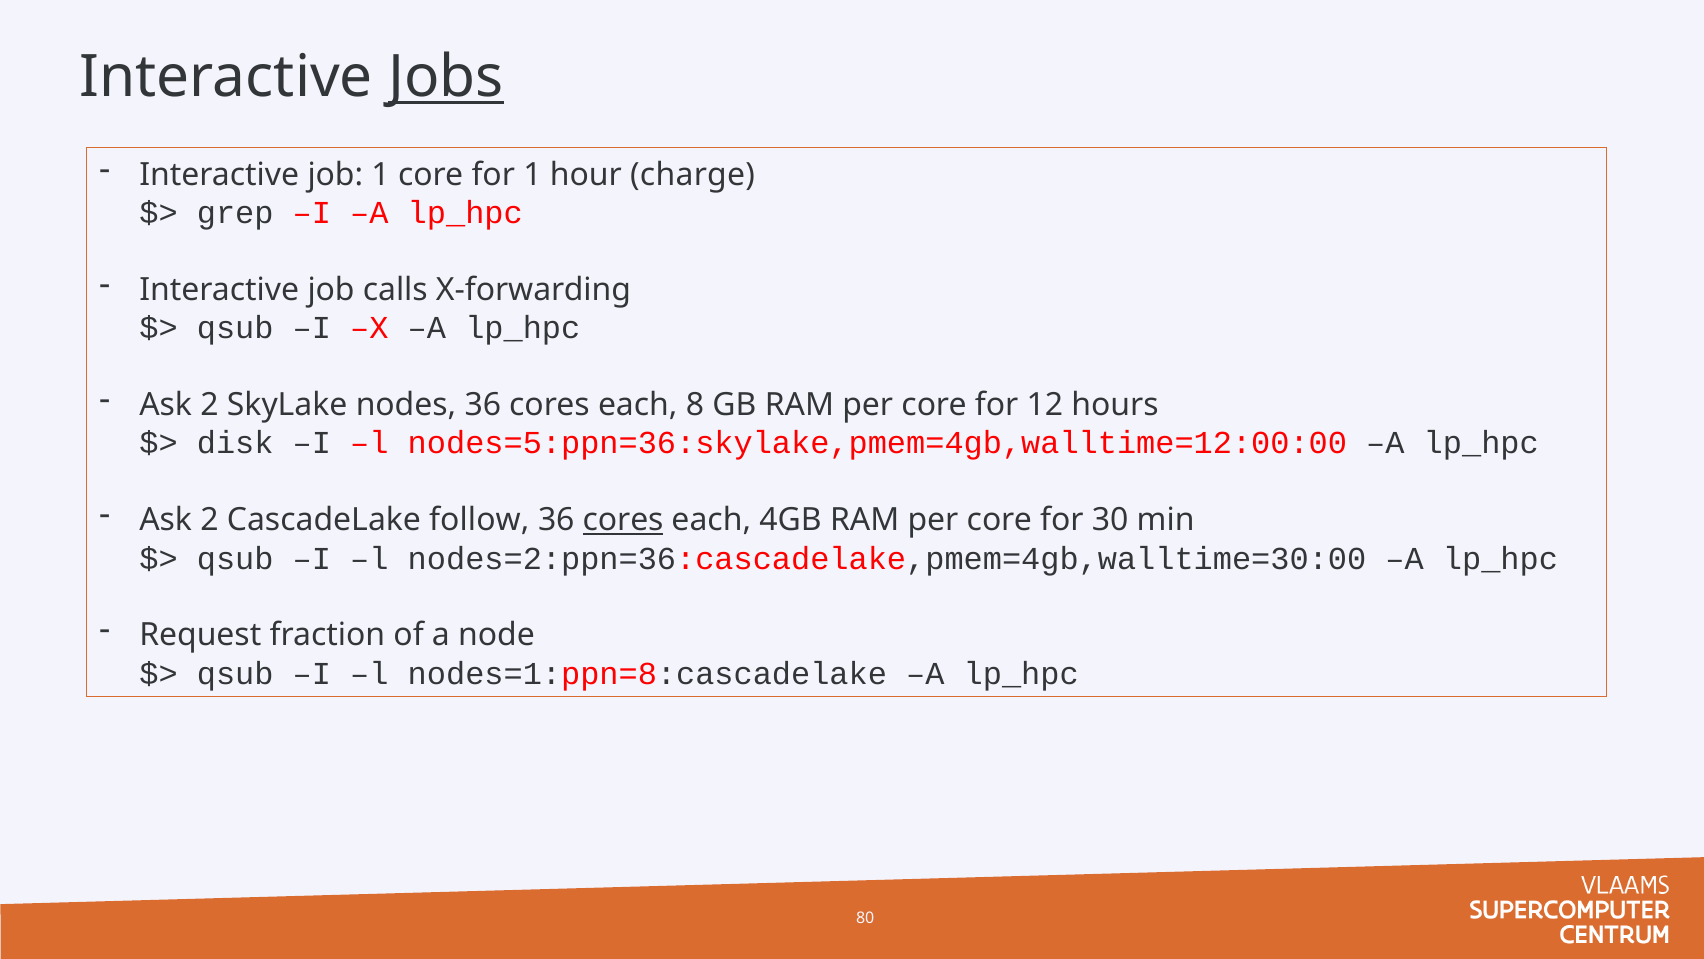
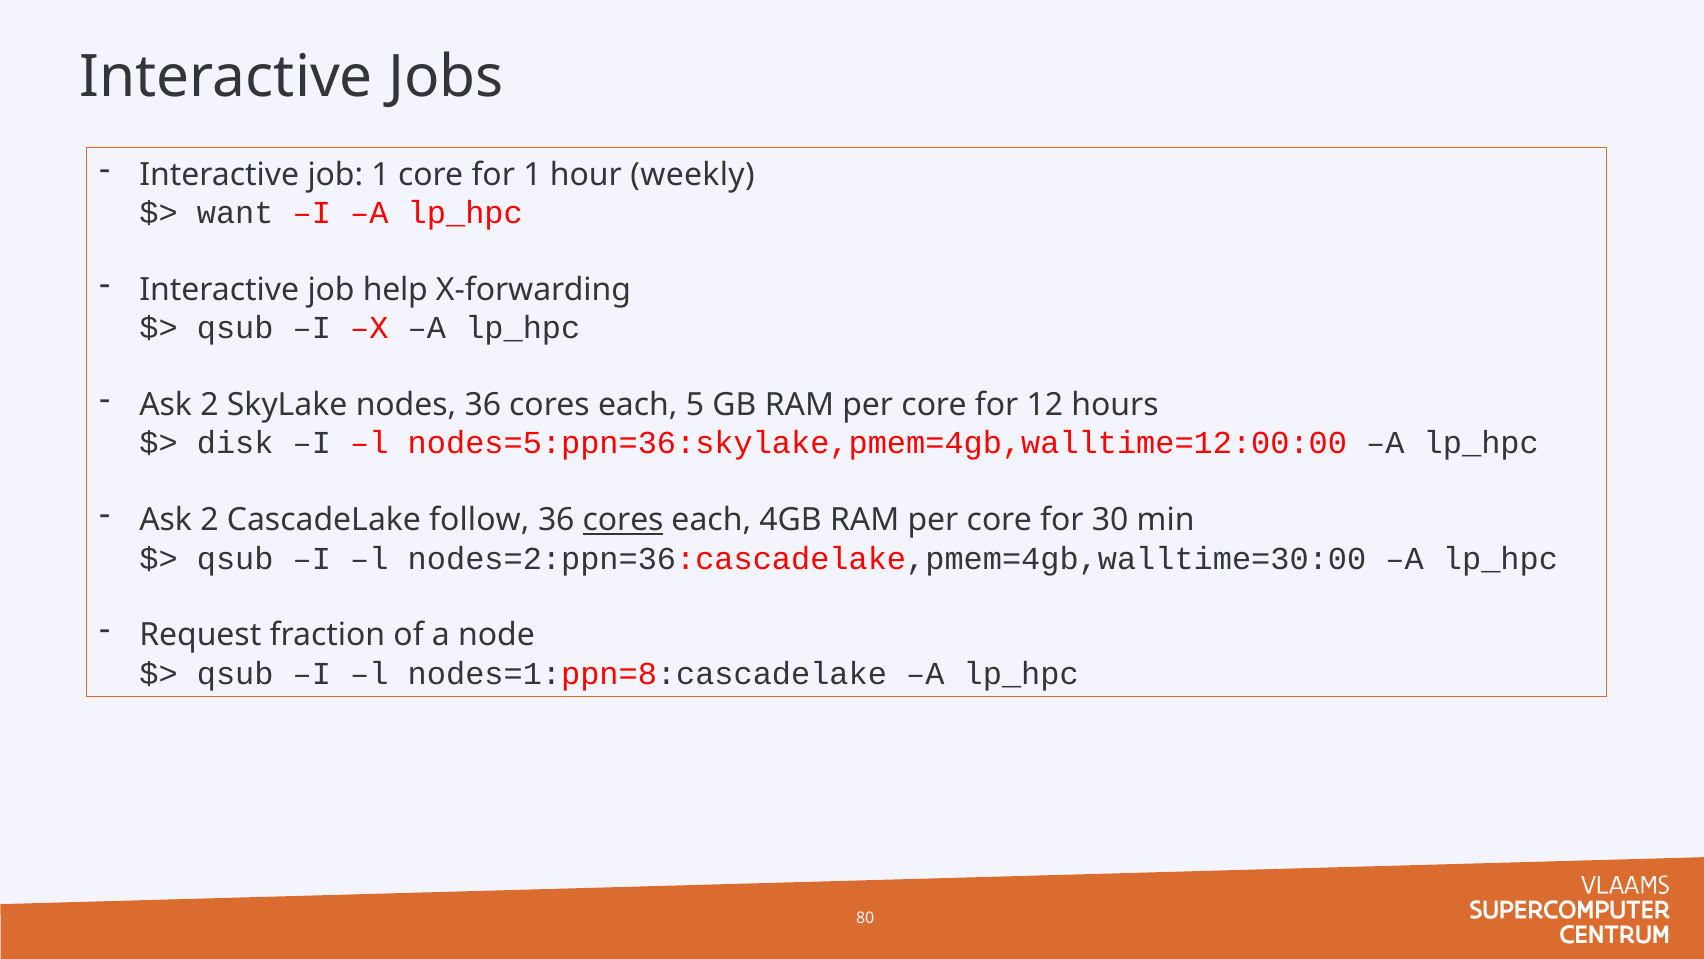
Jobs underline: present -> none
charge: charge -> weekly
grep: grep -> want
calls: calls -> help
8: 8 -> 5
